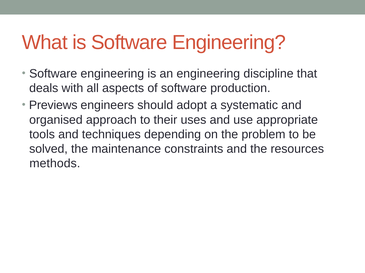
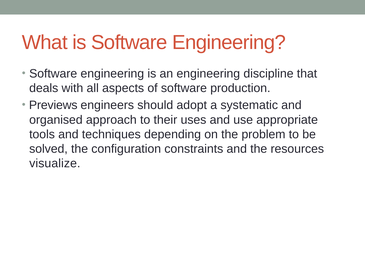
maintenance: maintenance -> configuration
methods: methods -> visualize
